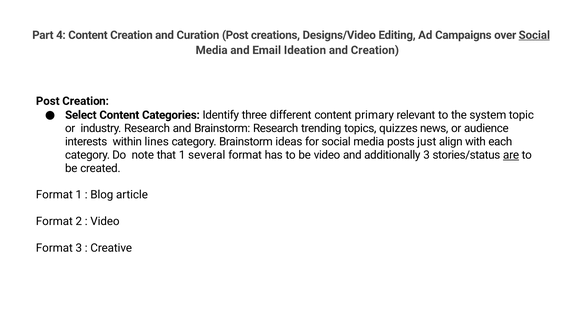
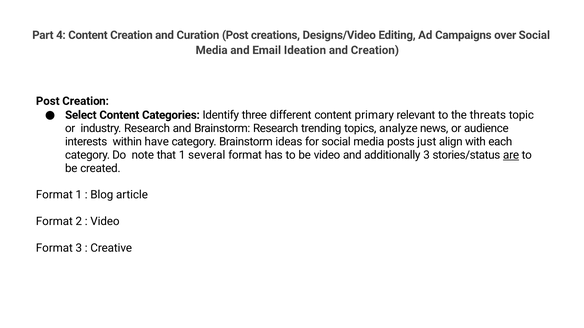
Social at (534, 35) underline: present -> none
system: system -> threats
quizzes: quizzes -> analyze
lines: lines -> have
